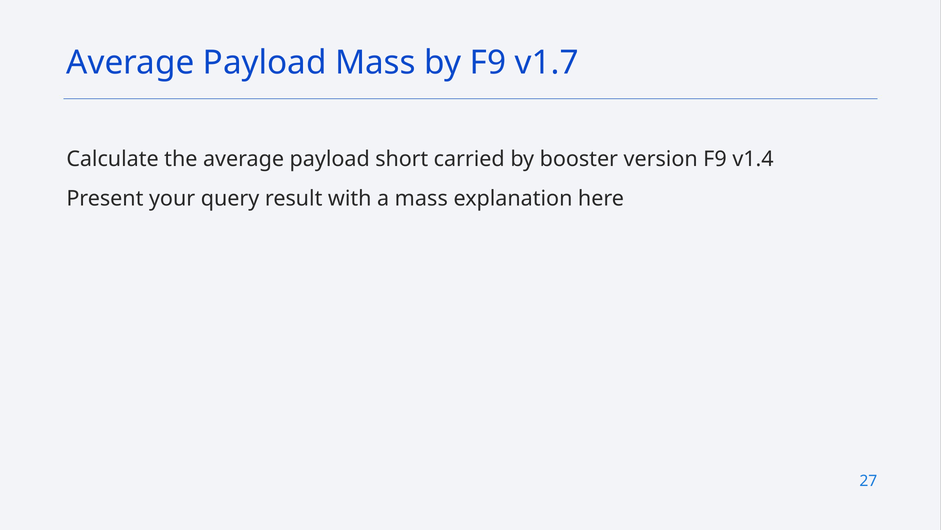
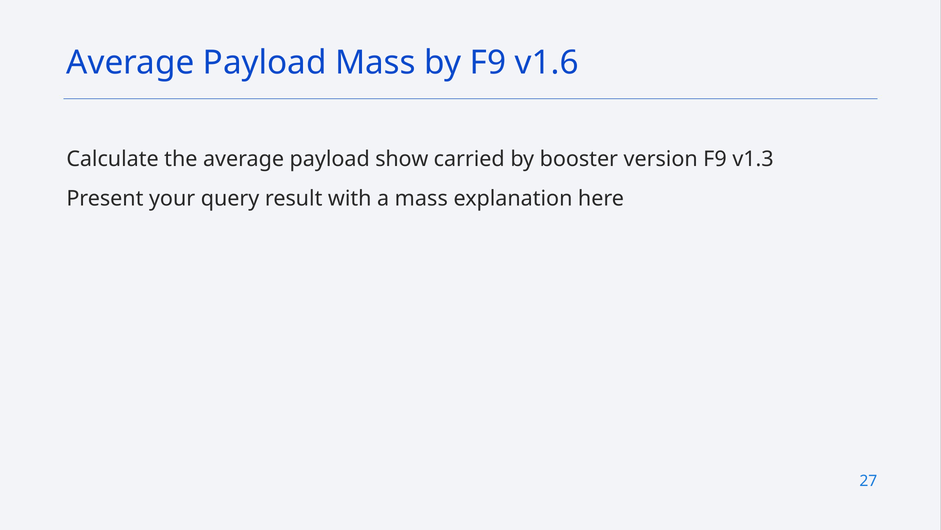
v1.7: v1.7 -> v1.6
short: short -> show
v1.4: v1.4 -> v1.3
